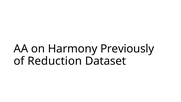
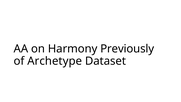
Reduction: Reduction -> Archetype
